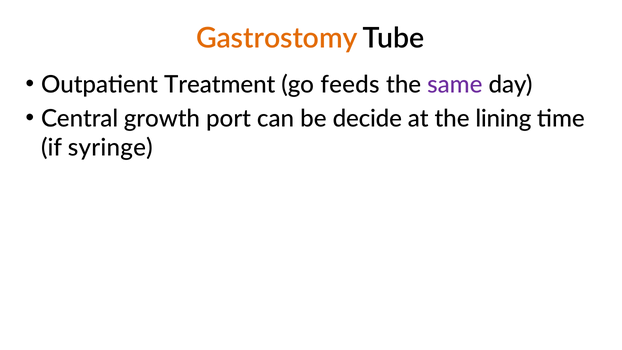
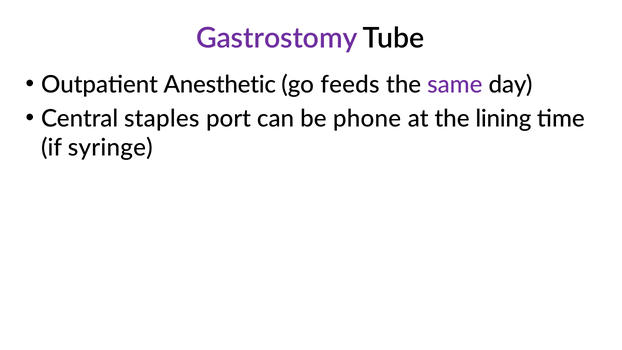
Gastrostomy colour: orange -> purple
Treatment: Treatment -> Anesthetic
growth: growth -> staples
decide: decide -> phone
